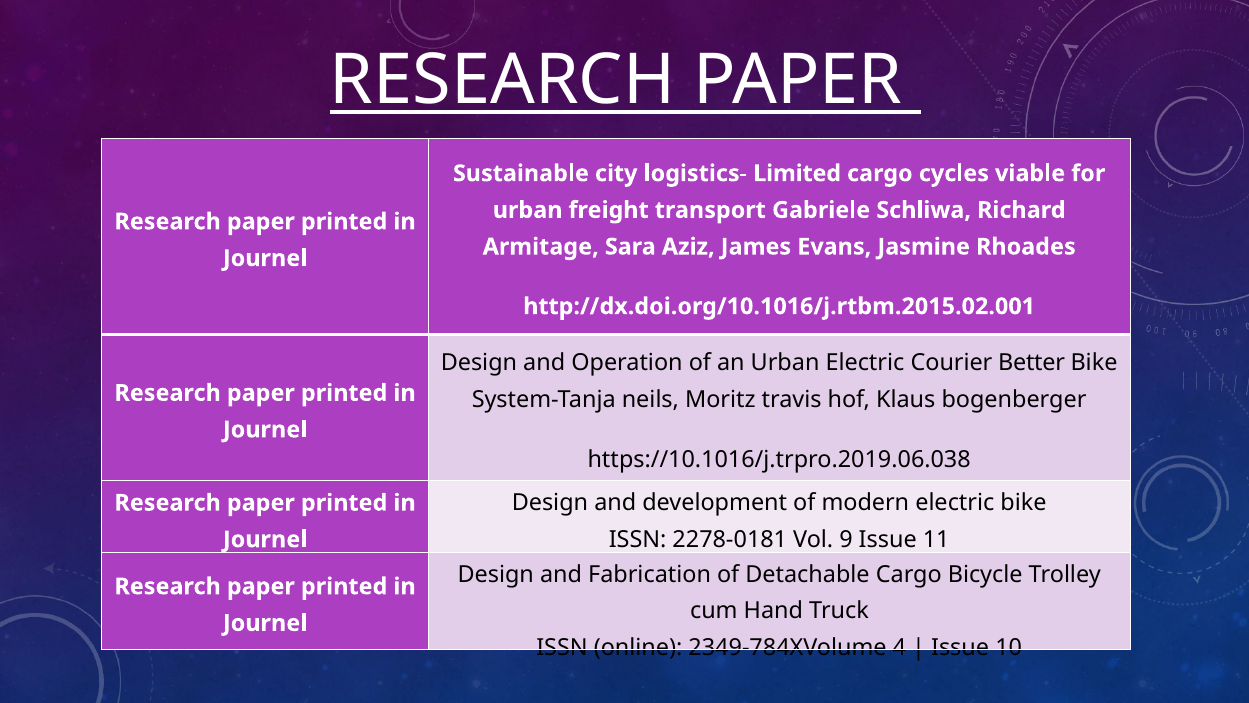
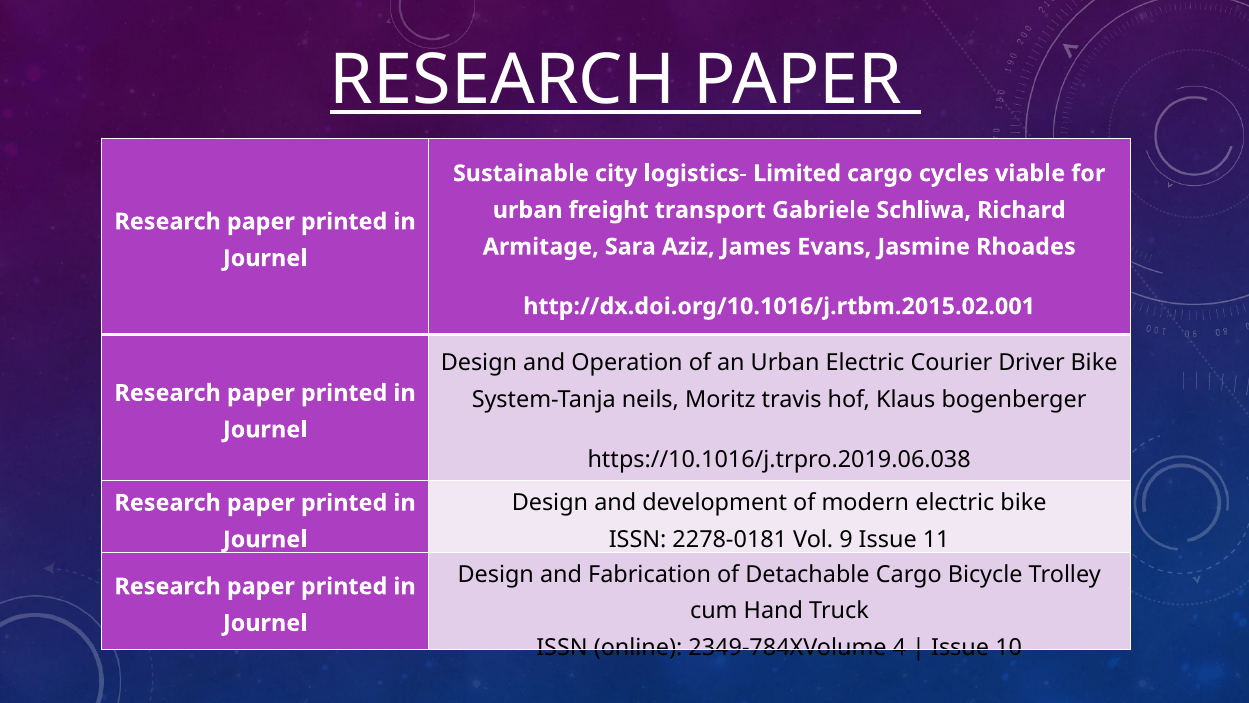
Better: Better -> Driver
